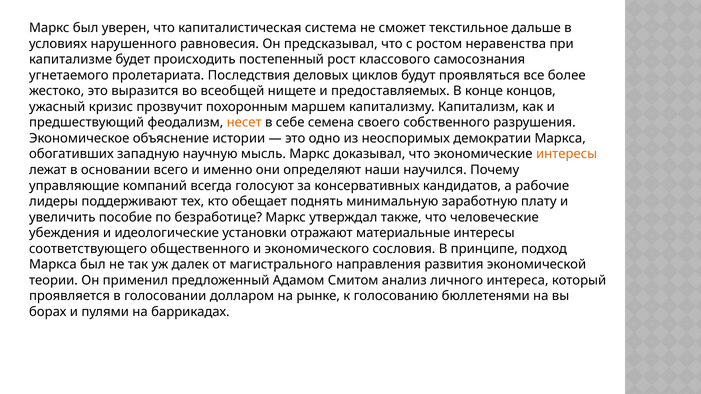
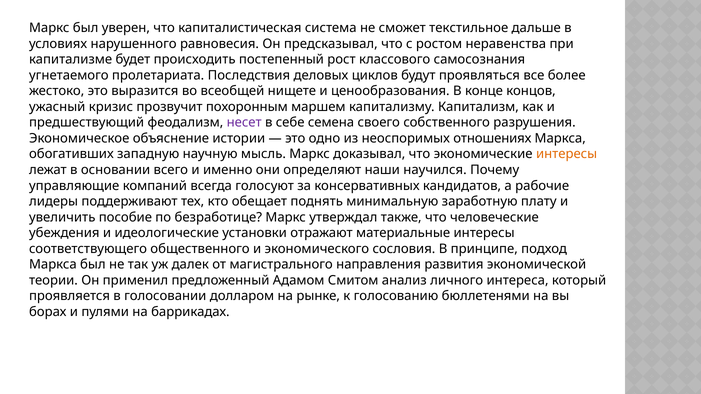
предоставляемых: предоставляемых -> ценообразования
несет colour: orange -> purple
демократии: демократии -> отношениях
